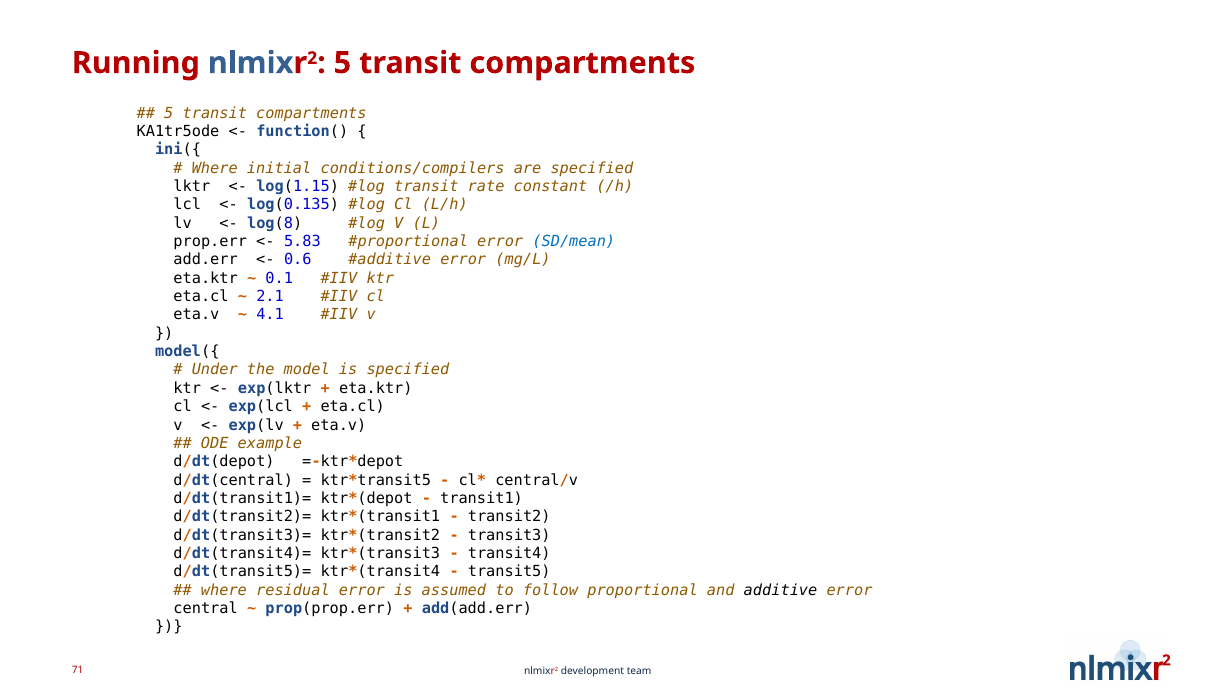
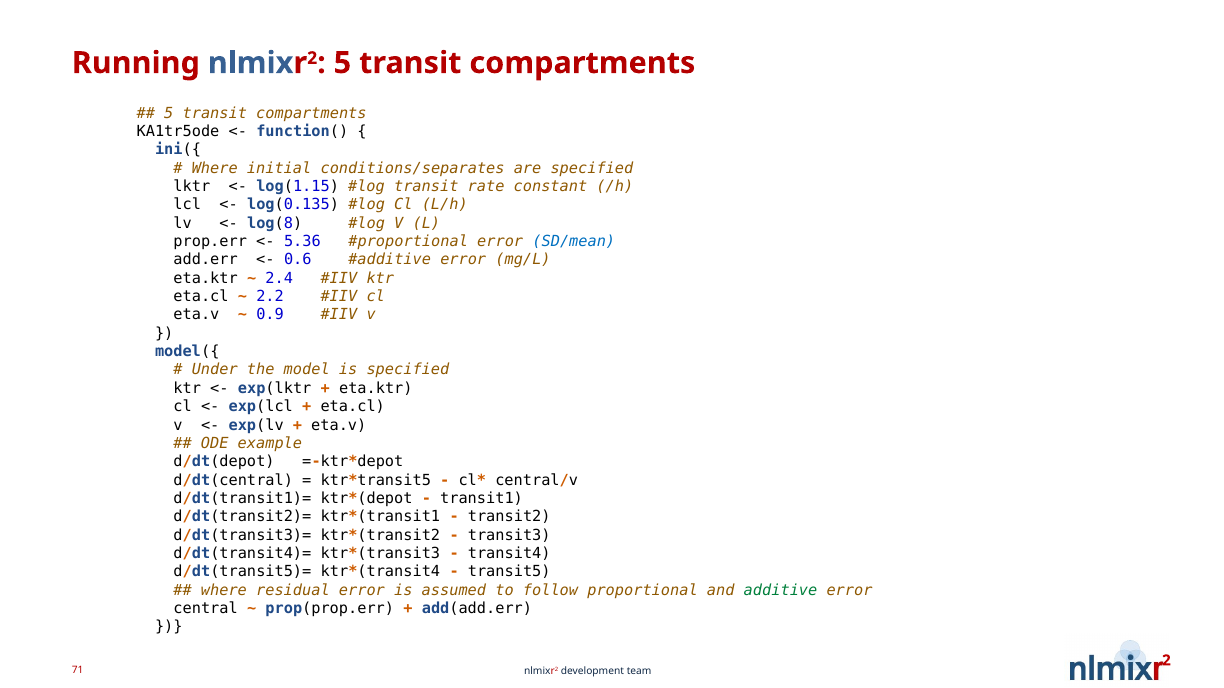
conditions/compilers: conditions/compilers -> conditions/separates
5.83: 5.83 -> 5.36
0.1: 0.1 -> 2.4
2.1: 2.1 -> 2.2
4.1: 4.1 -> 0.9
additive colour: black -> green
